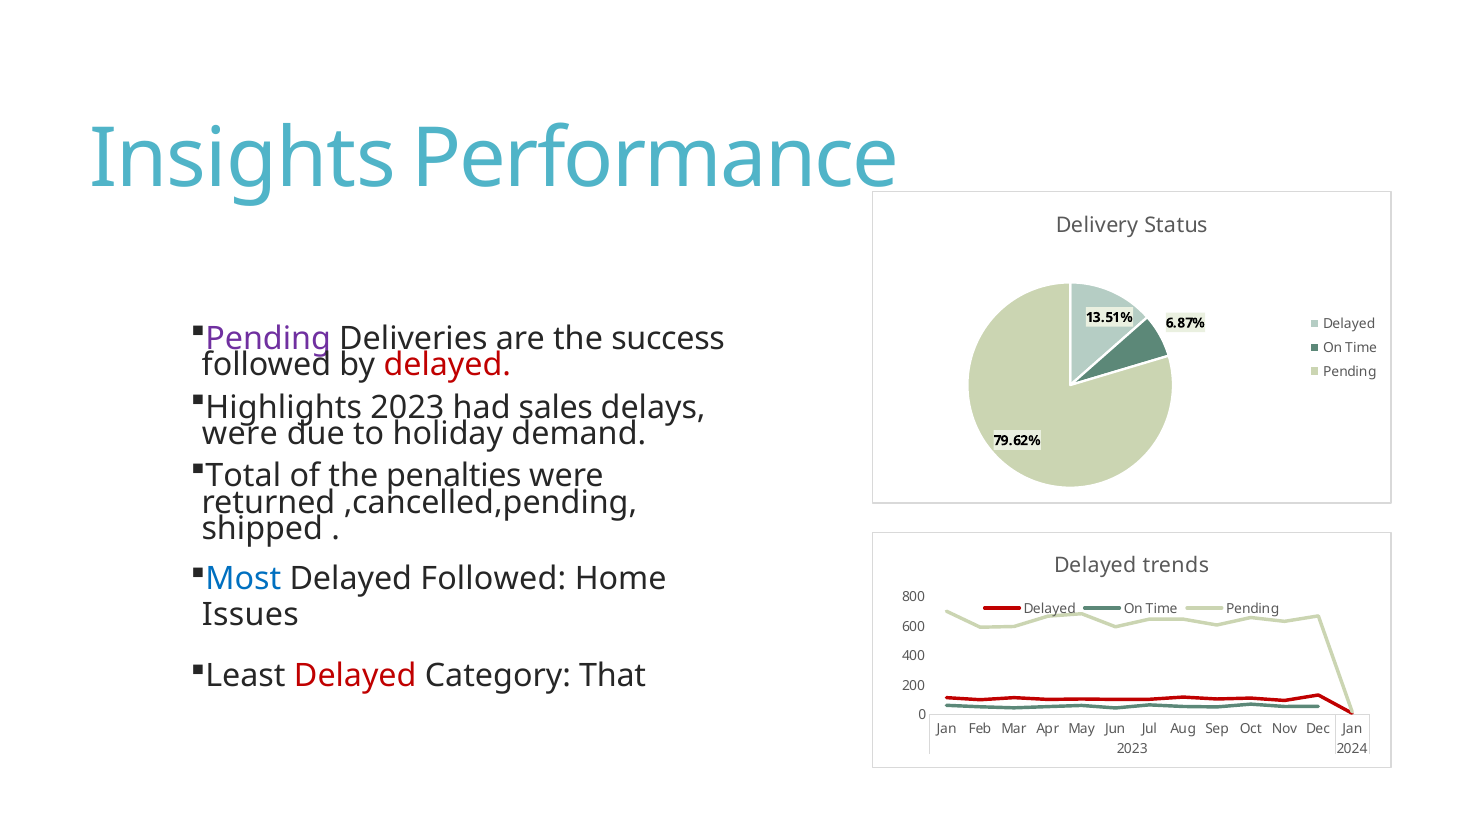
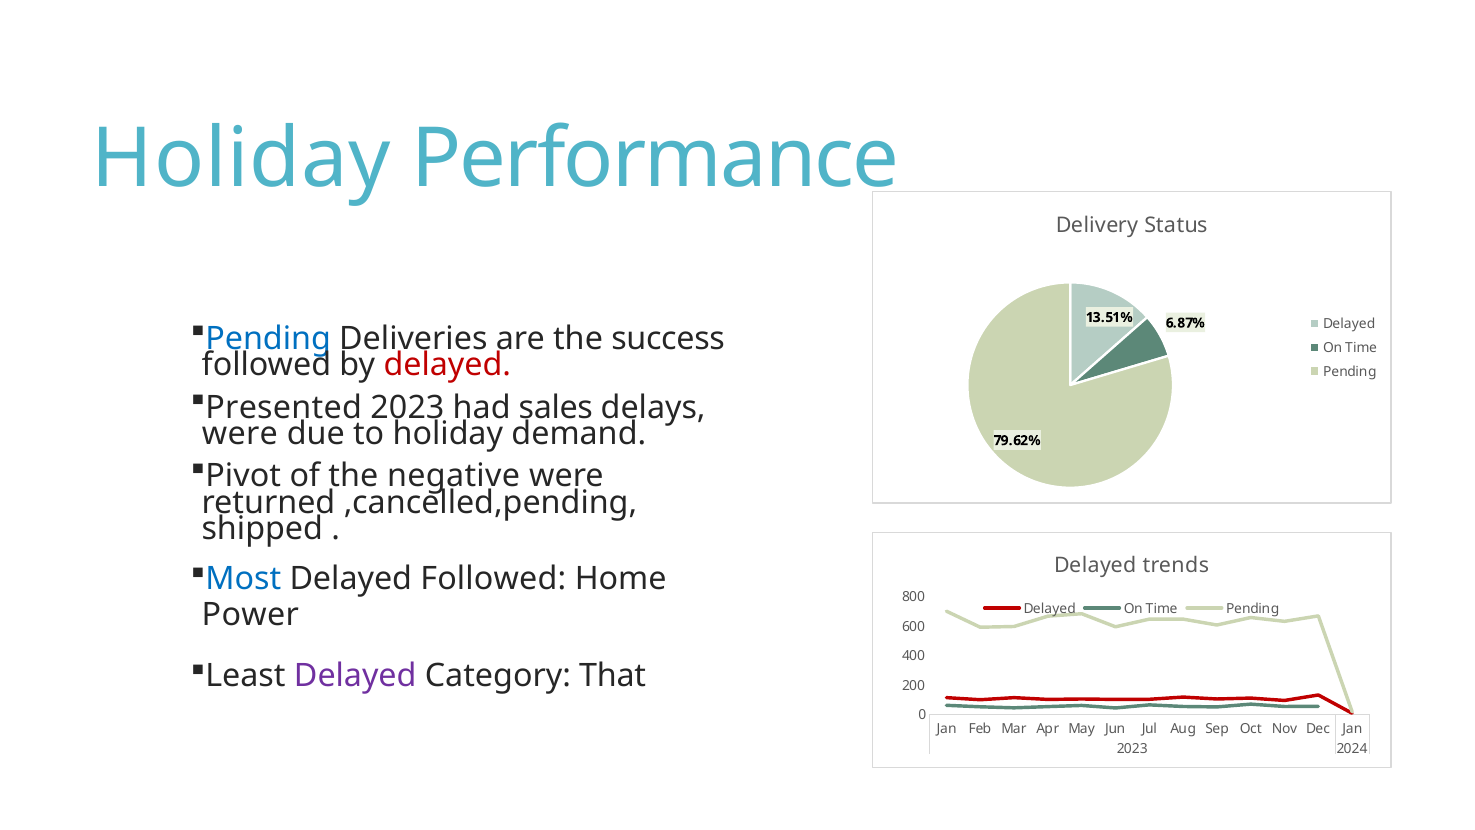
Insights at (242, 159): Insights -> Holiday
Pending at (268, 339) colour: purple -> blue
Highlights: Highlights -> Presented
Total: Total -> Pivot
penalties: penalties -> negative
Issues: Issues -> Power
Delayed at (355, 676) colour: red -> purple
